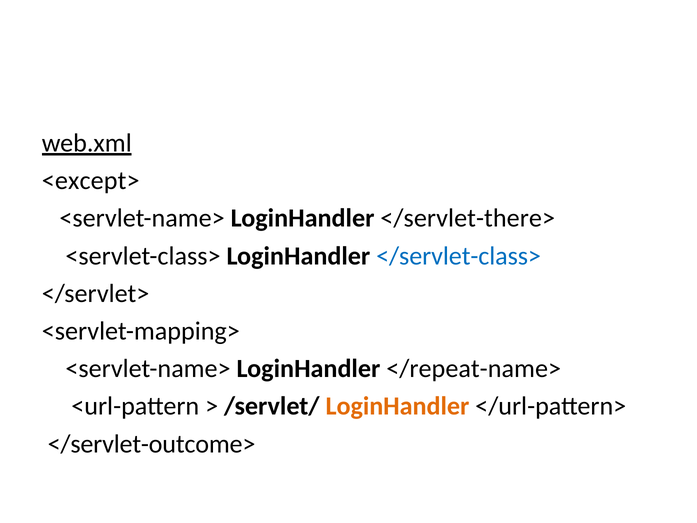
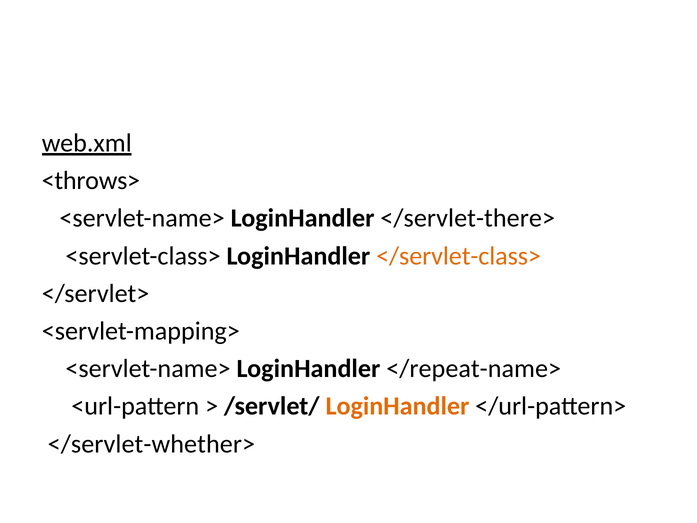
<except>: <except> -> <throws>
</servlet-class> colour: blue -> orange
</servlet-outcome>: </servlet-outcome> -> </servlet-whether>
